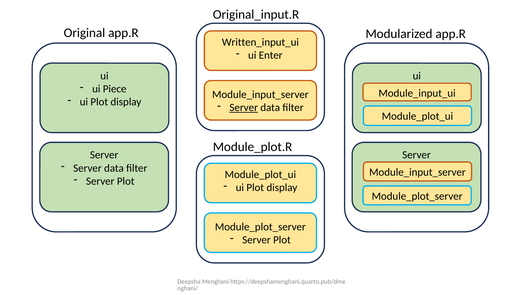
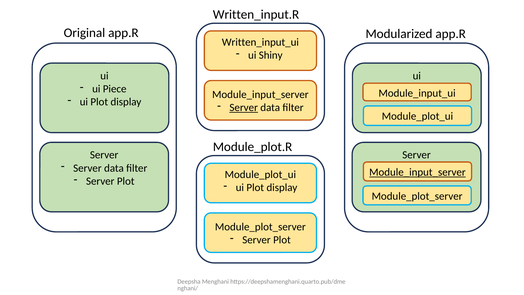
Original_input.R: Original_input.R -> Written_input.R
Enter: Enter -> Shiny
Module_input_server at (417, 172) underline: none -> present
